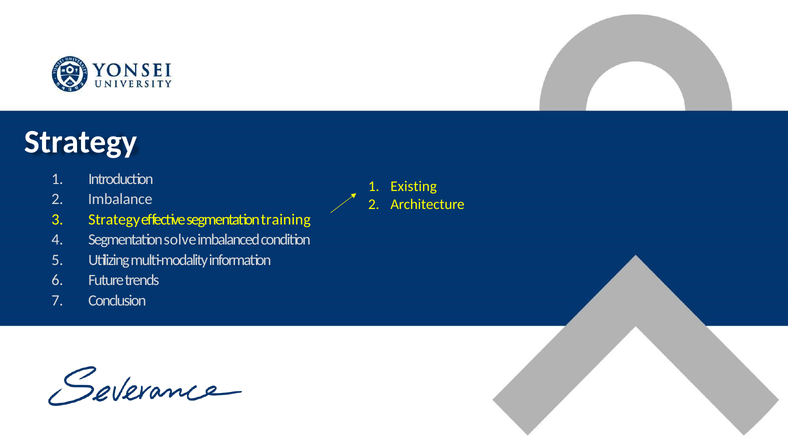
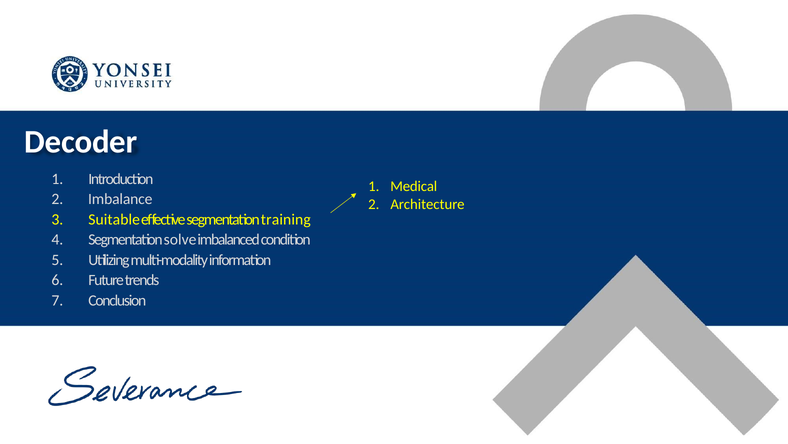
Strategy at (81, 142): Strategy -> Decoder
Existing: Existing -> Medical
Strategy at (114, 219): Strategy -> Suitable
